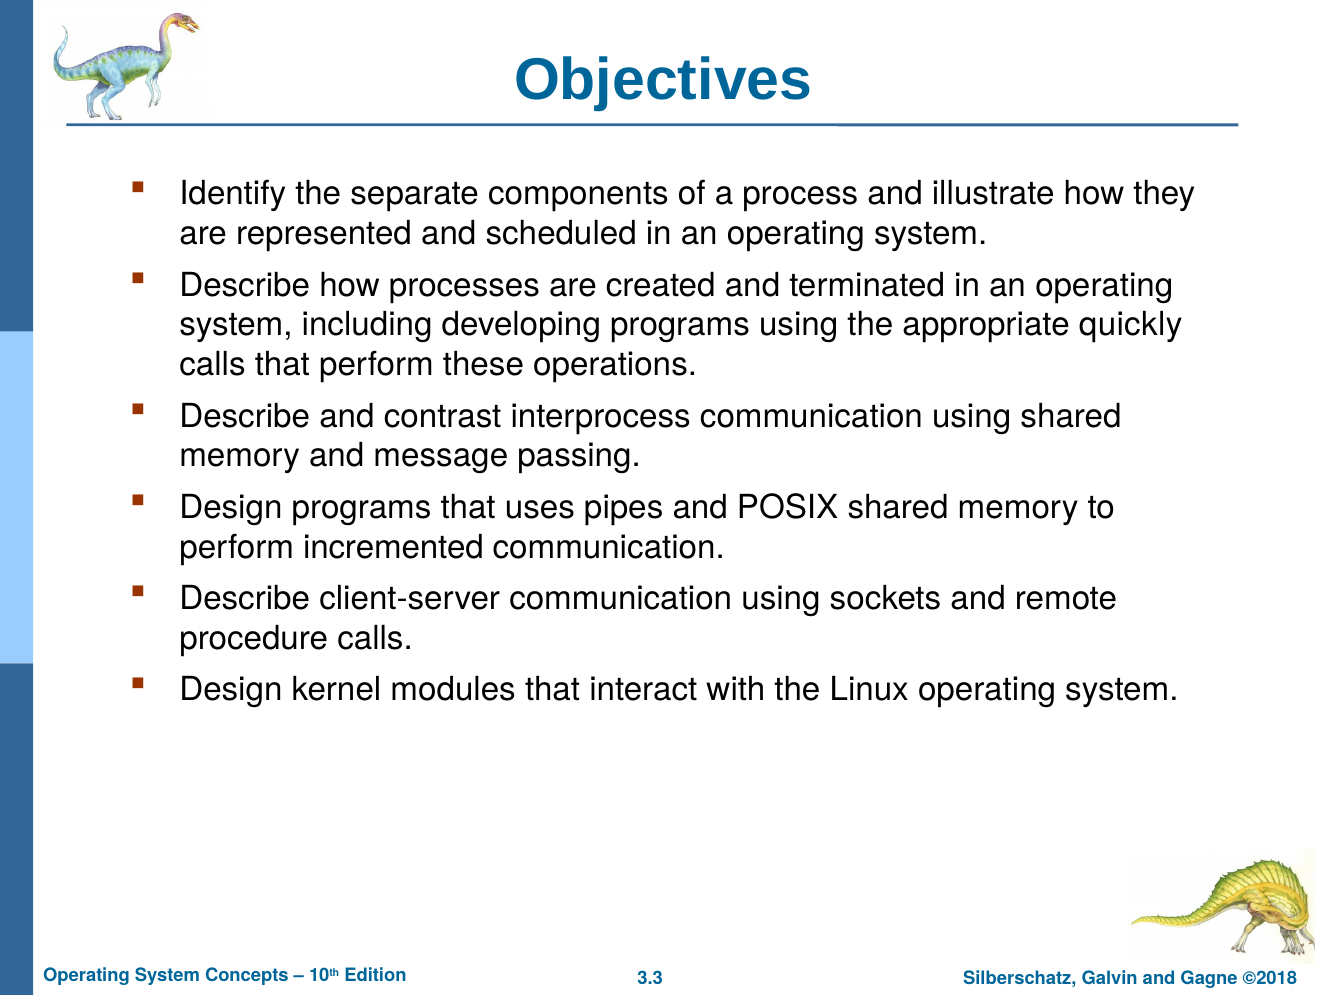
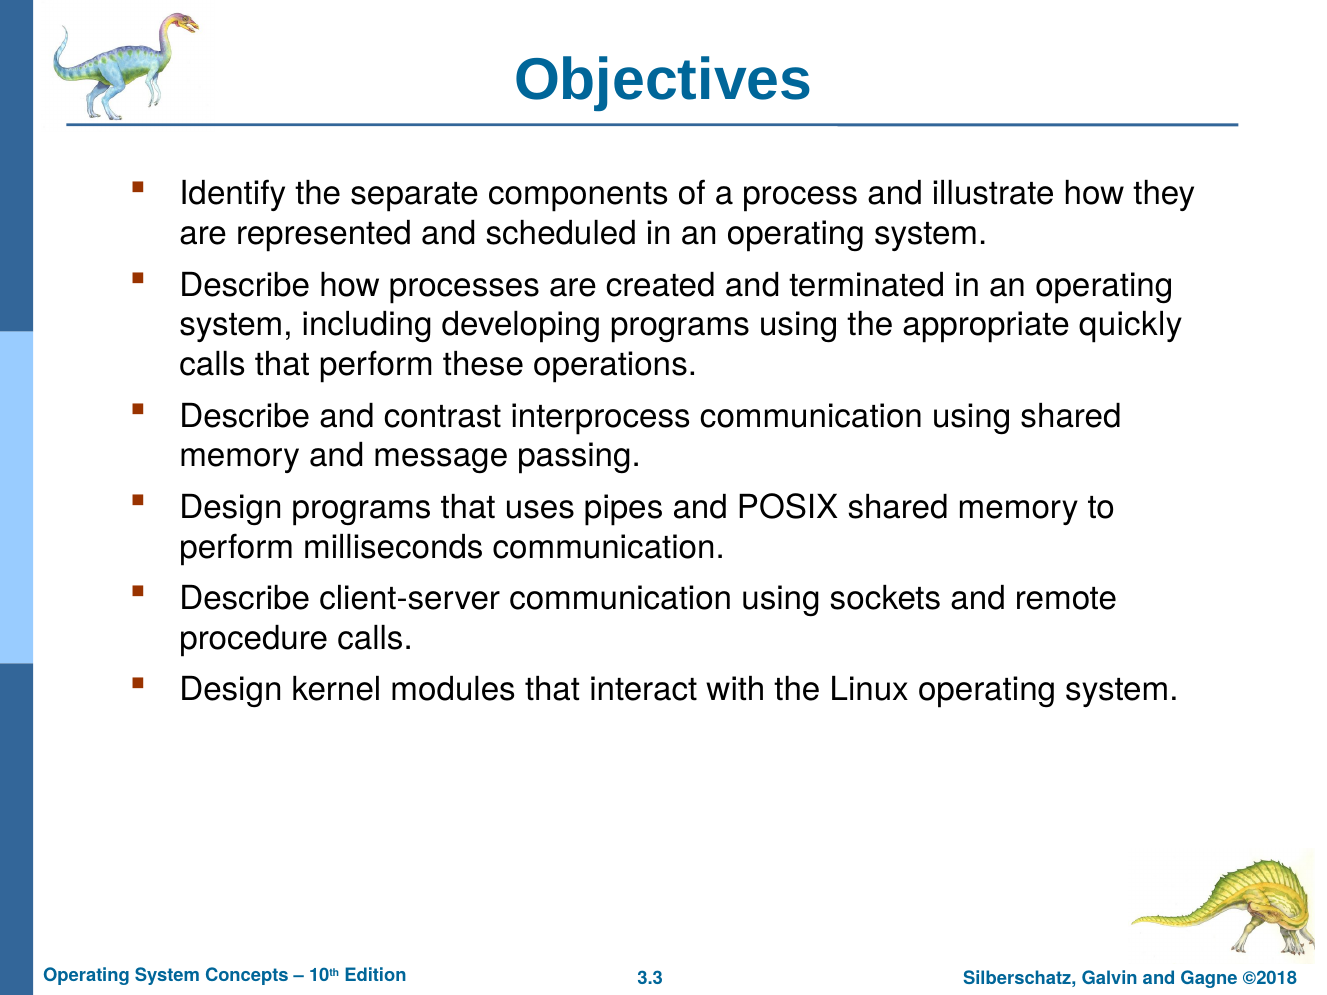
incremented: incremented -> milliseconds
